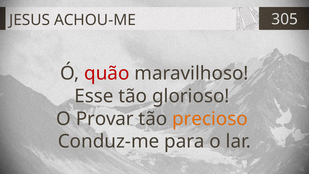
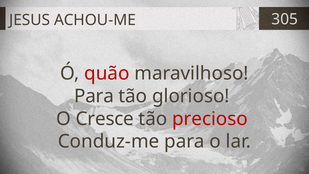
Esse at (94, 96): Esse -> Para
Provar: Provar -> Cresce
precioso colour: orange -> red
